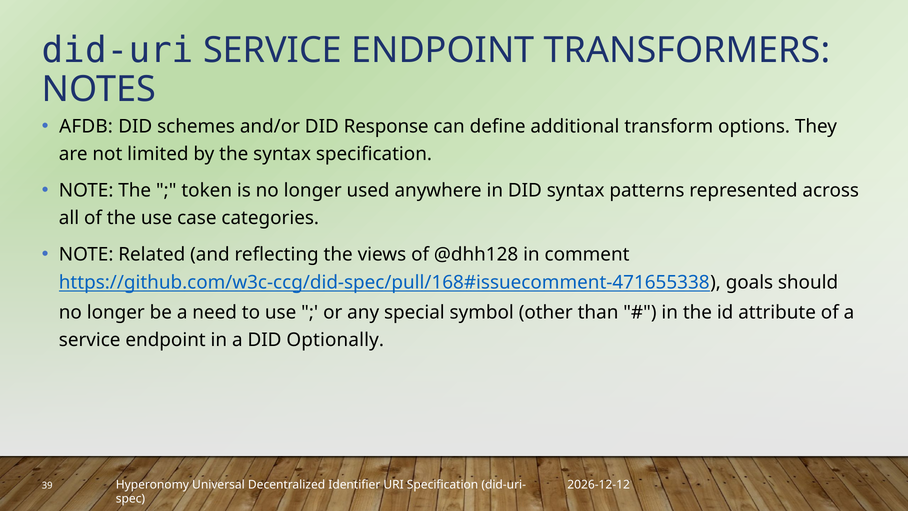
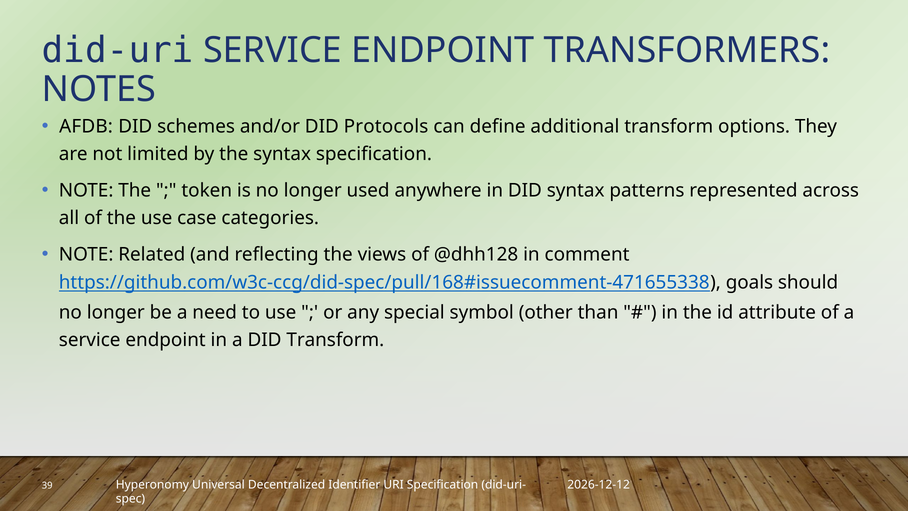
Response: Response -> Protocols
DID Optionally: Optionally -> Transform
